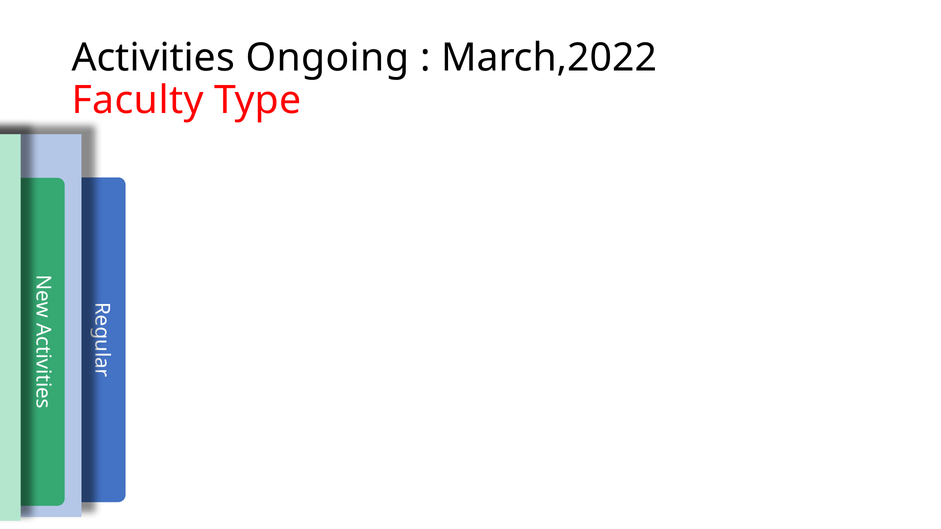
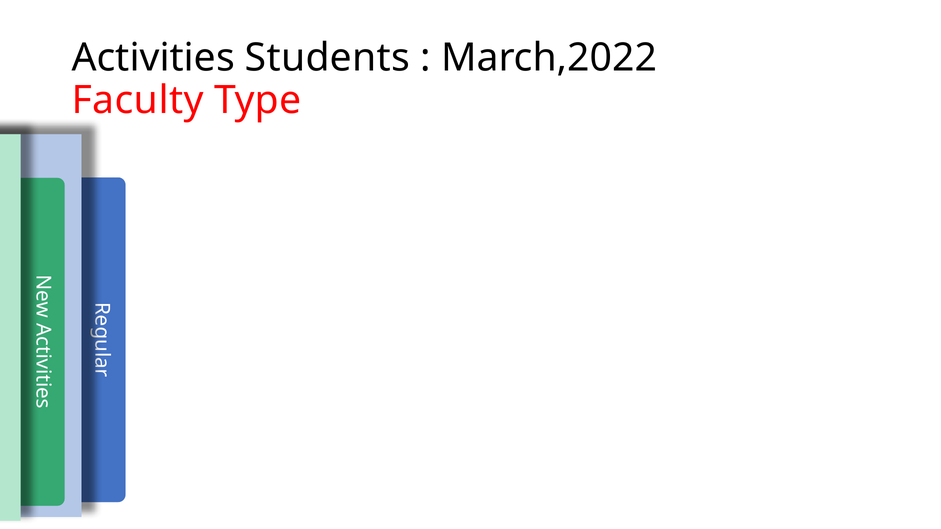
Ongoing: Ongoing -> Students
